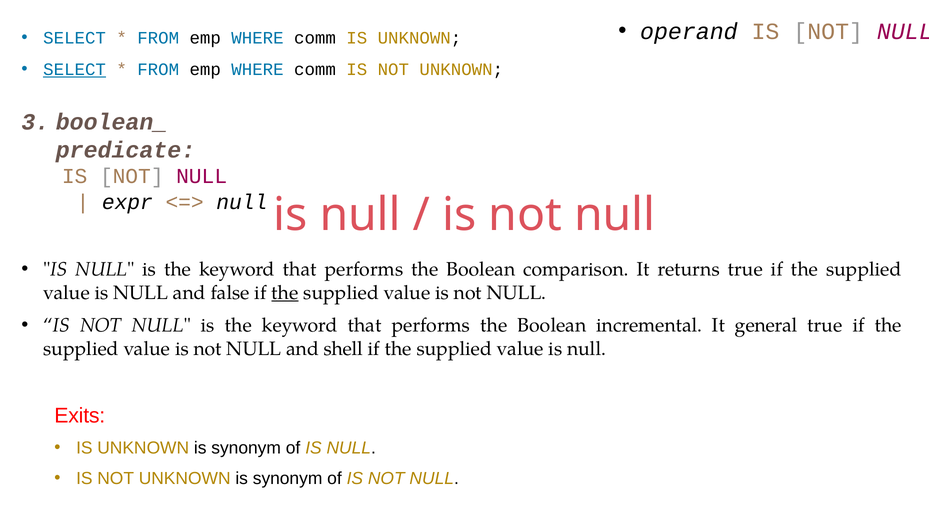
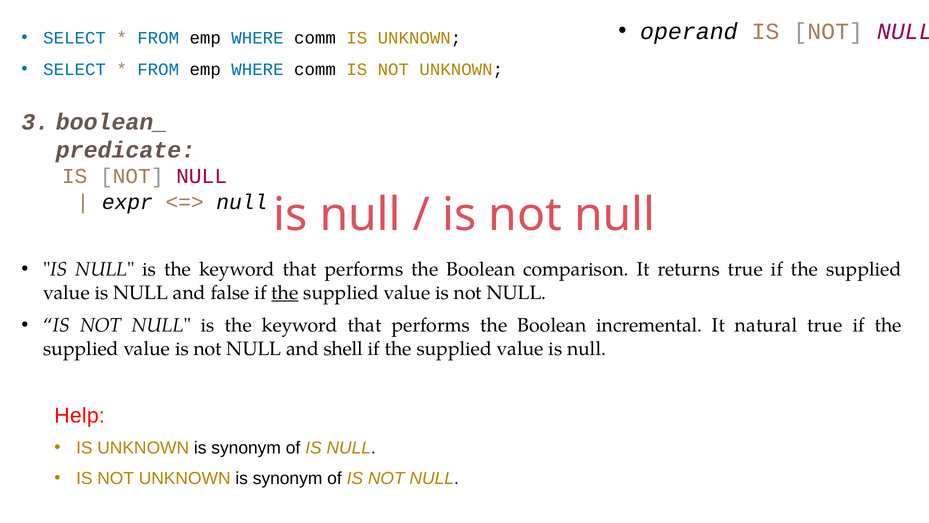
SELECT at (75, 69) underline: present -> none
general: general -> natural
Exits: Exits -> Help
